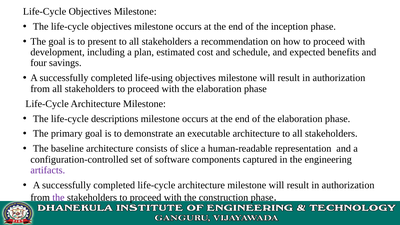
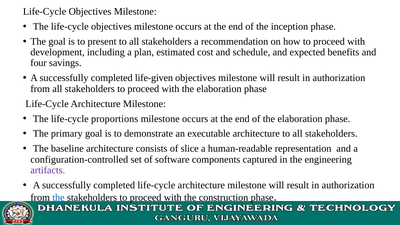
life-using: life-using -> life-given
descriptions: descriptions -> proportions
the at (58, 197) colour: purple -> blue
